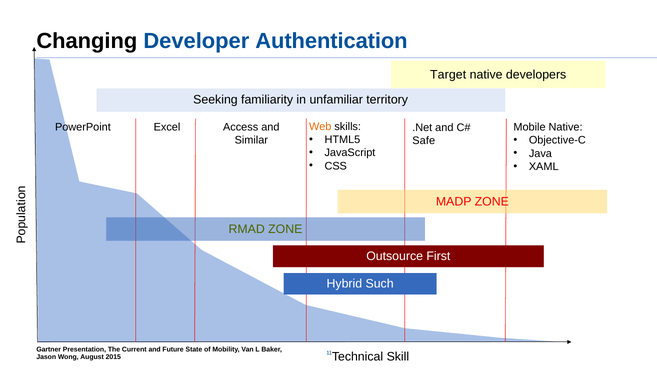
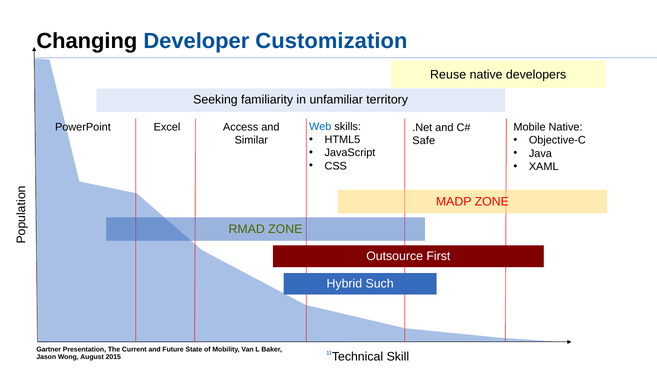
Authentication: Authentication -> Customization
Target: Target -> Reuse
Web colour: orange -> blue
